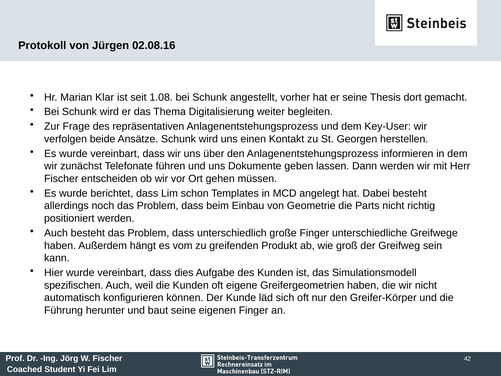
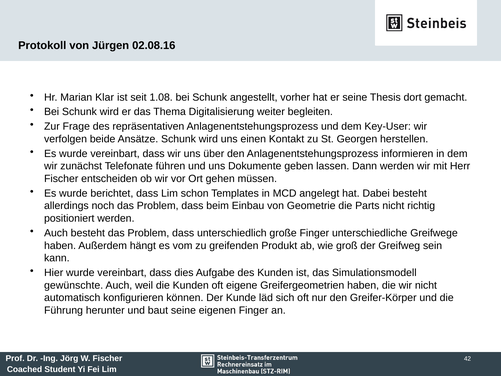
spezifischen: spezifischen -> gewünschte
